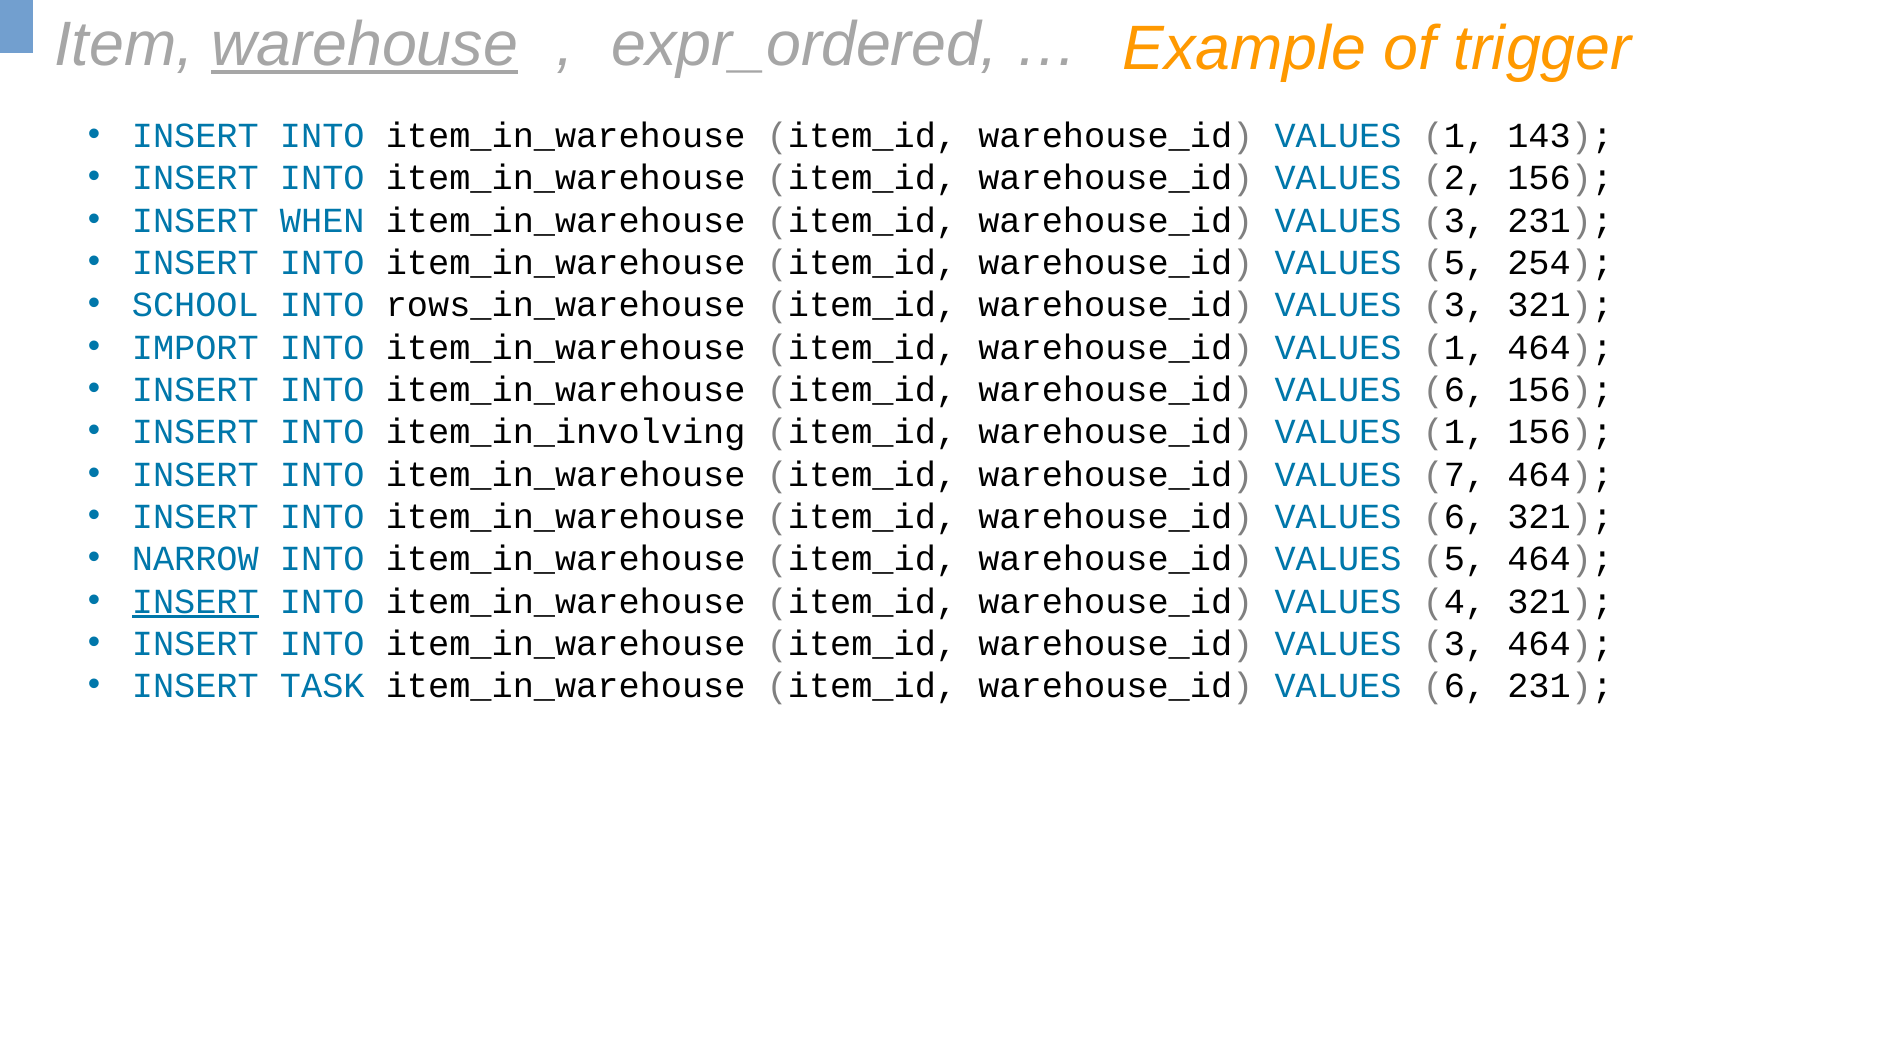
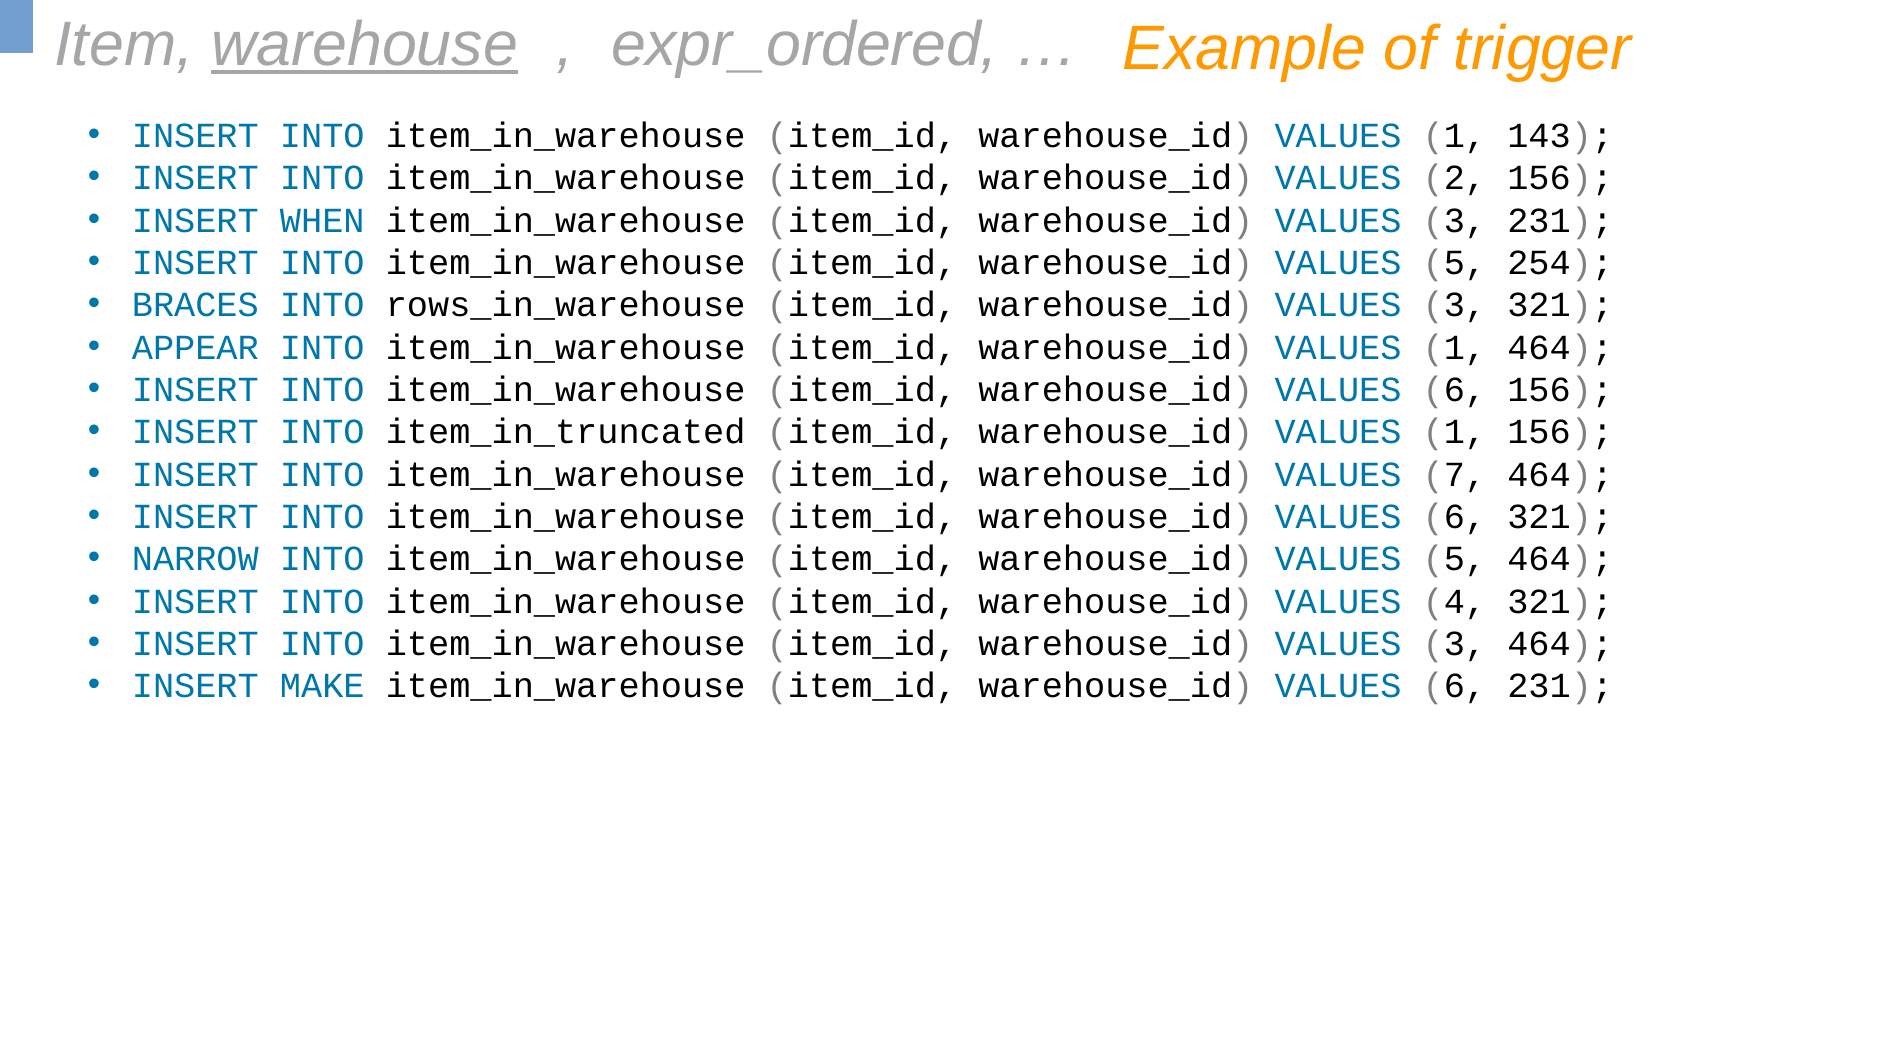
SCHOOL: SCHOOL -> BRACES
IMPORT: IMPORT -> APPEAR
item_in_involving: item_in_involving -> item_in_truncated
INSERT at (195, 601) underline: present -> none
TASK: TASK -> MAKE
